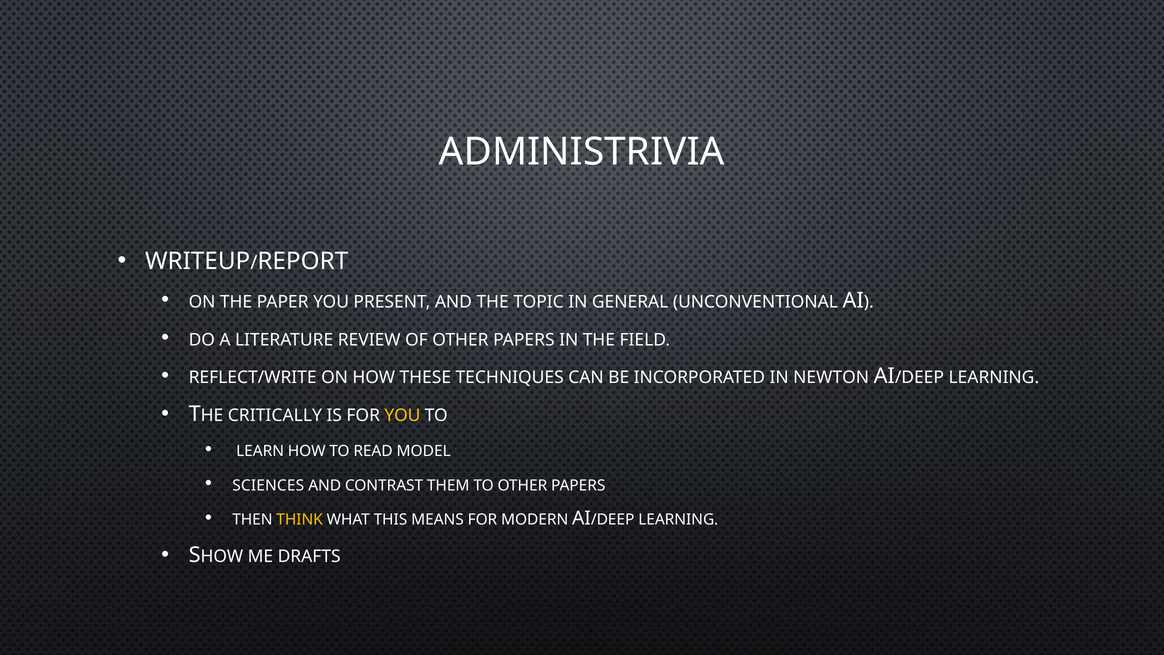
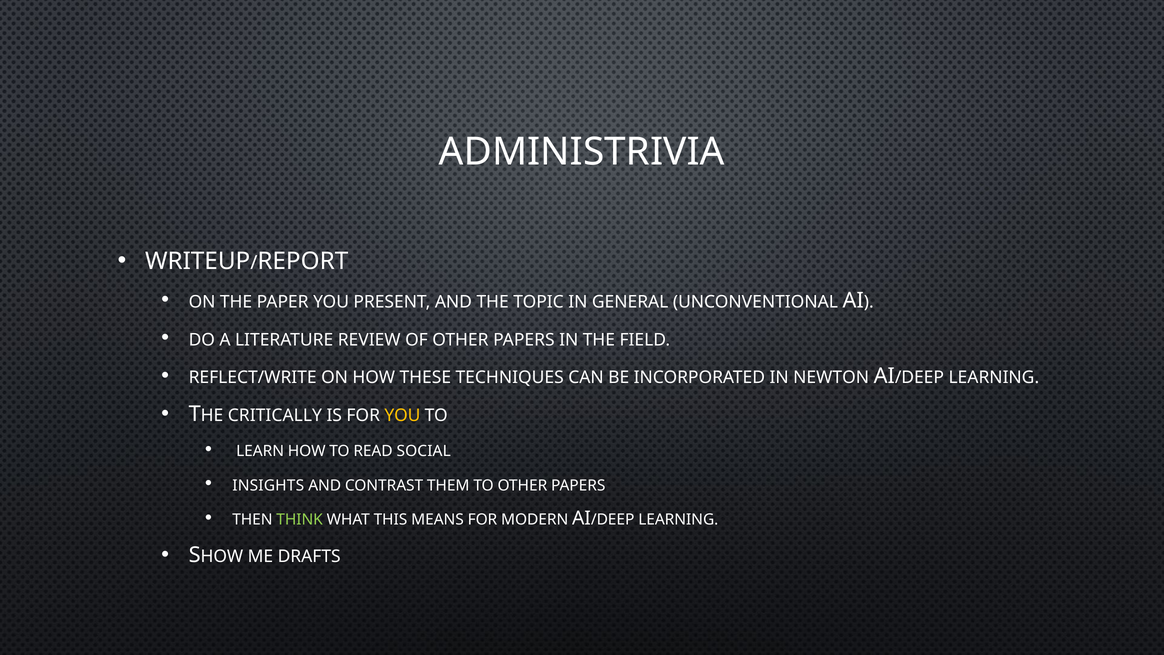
MODEL: MODEL -> SOCIAL
SCIENCES: SCIENCES -> INSIGHTS
THINK colour: yellow -> light green
